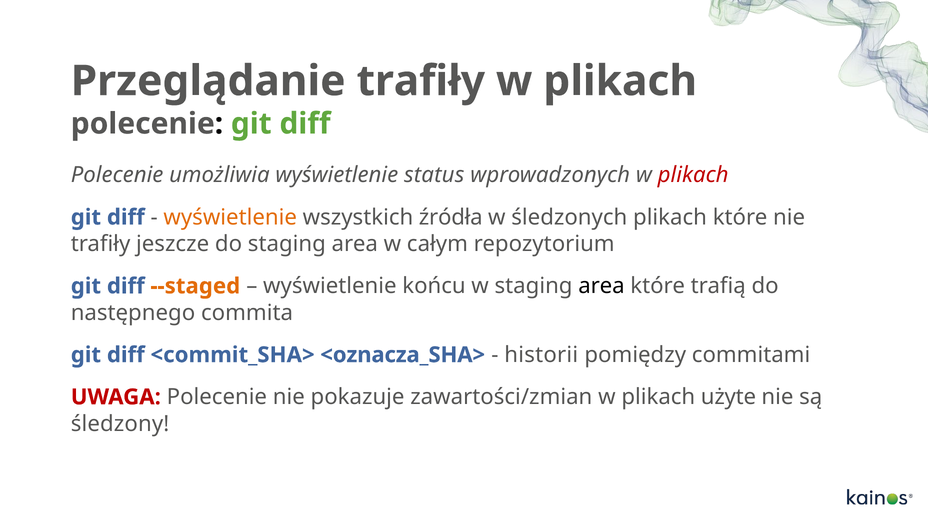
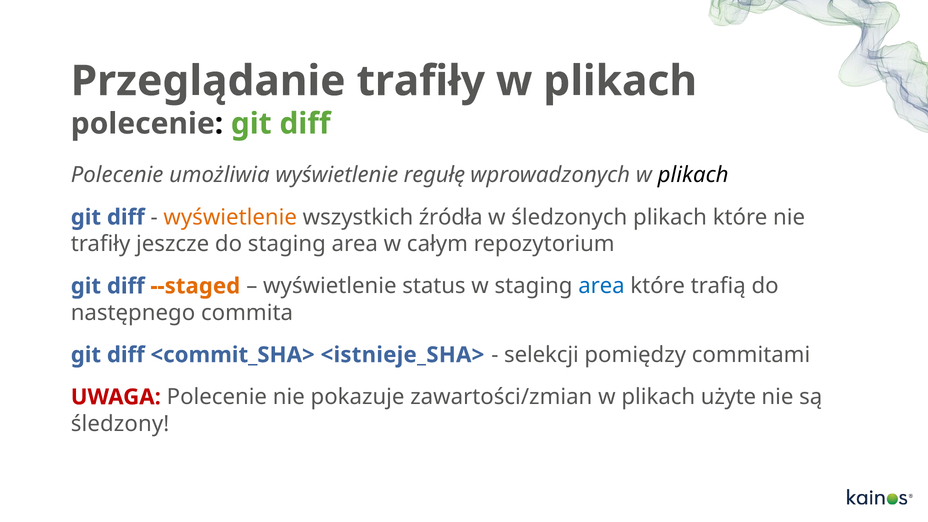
status: status -> regułę
plikach at (693, 175) colour: red -> black
końcu: końcu -> status
area at (601, 286) colour: black -> blue
<oznacza_SHA>: <oznacza_SHA> -> <istnieje_SHA>
historii: historii -> selekcji
